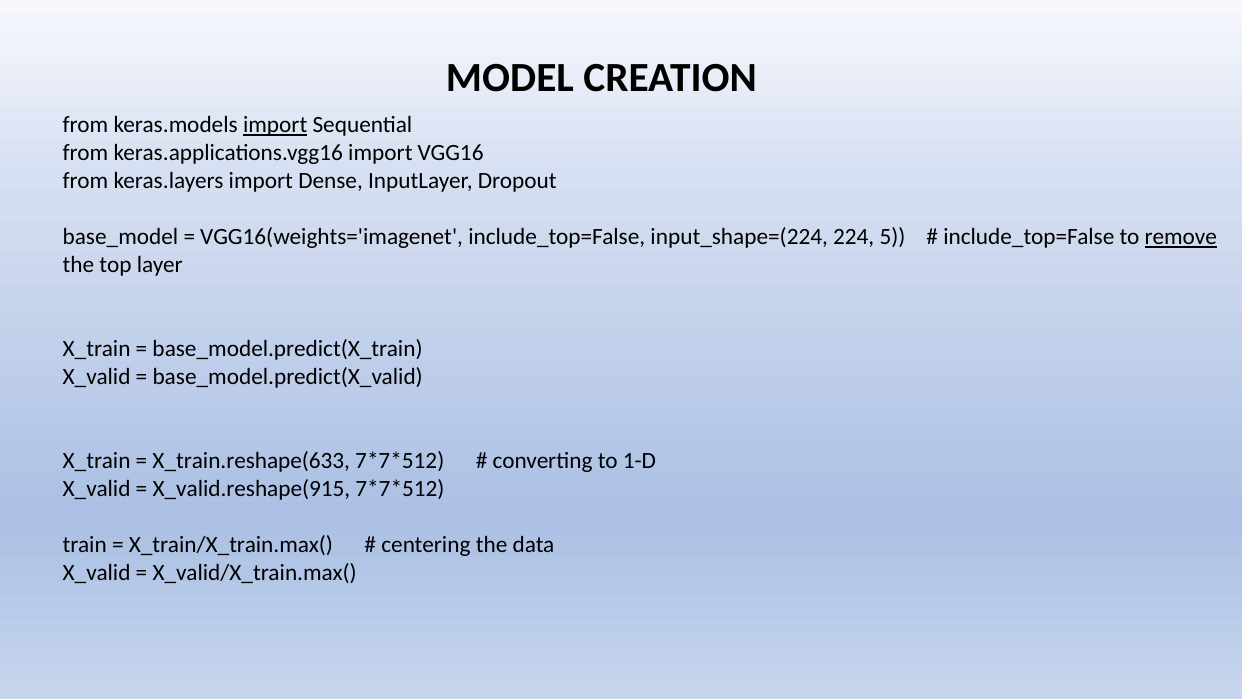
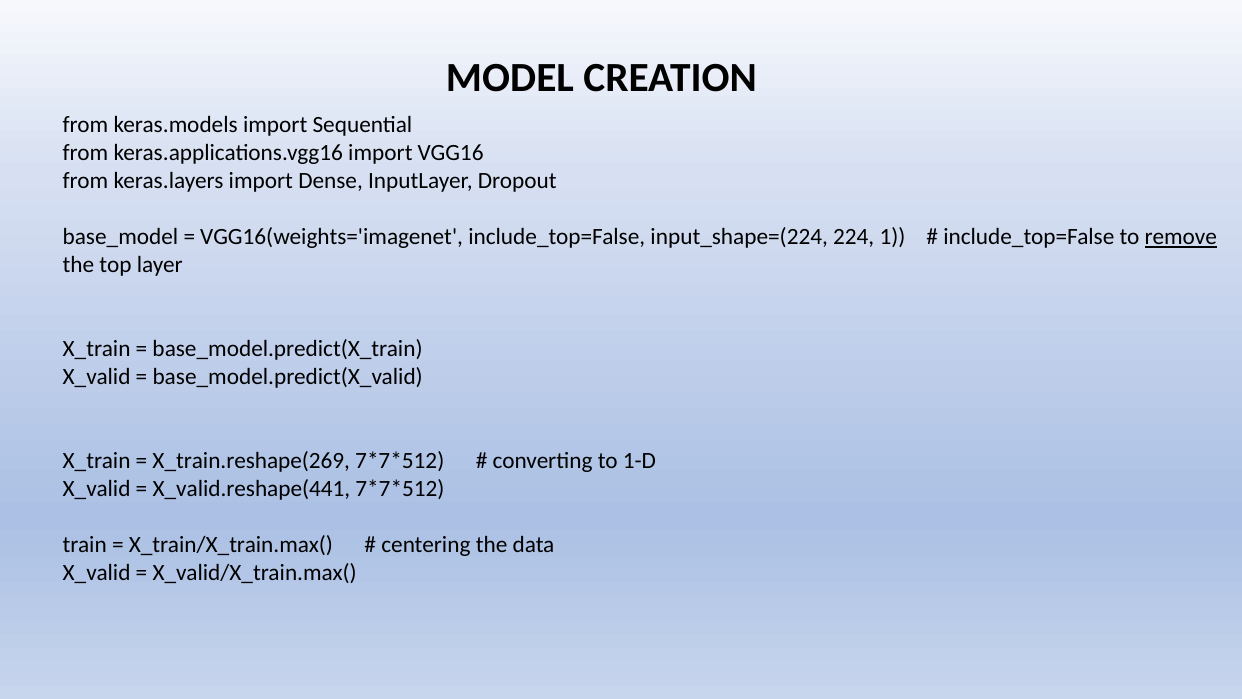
import at (275, 125) underline: present -> none
5: 5 -> 1
X_train.reshape(633: X_train.reshape(633 -> X_train.reshape(269
X_valid.reshape(915: X_valid.reshape(915 -> X_valid.reshape(441
